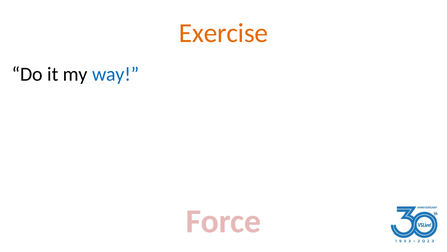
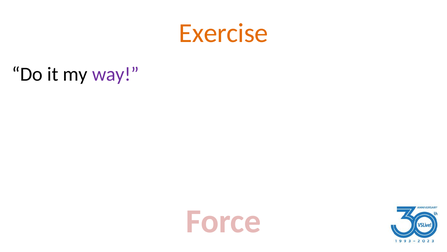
way colour: blue -> purple
